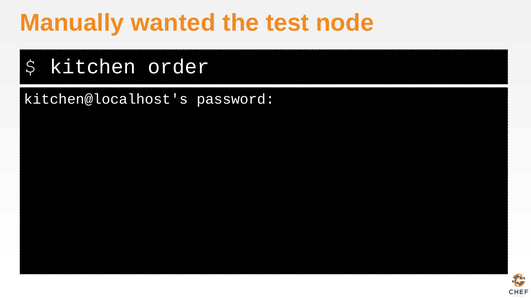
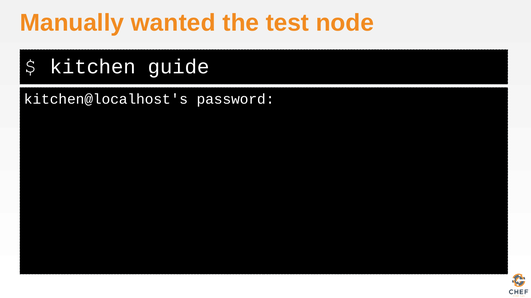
order: order -> guide
